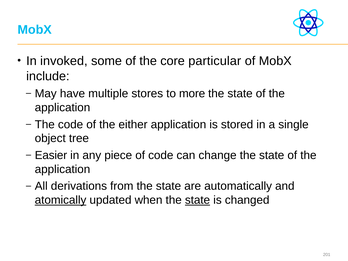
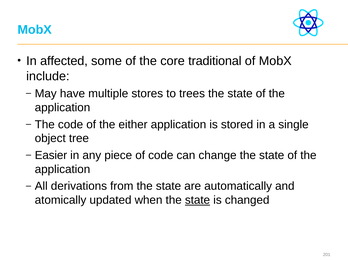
invoked: invoked -> affected
particular: particular -> traditional
more: more -> trees
atomically underline: present -> none
